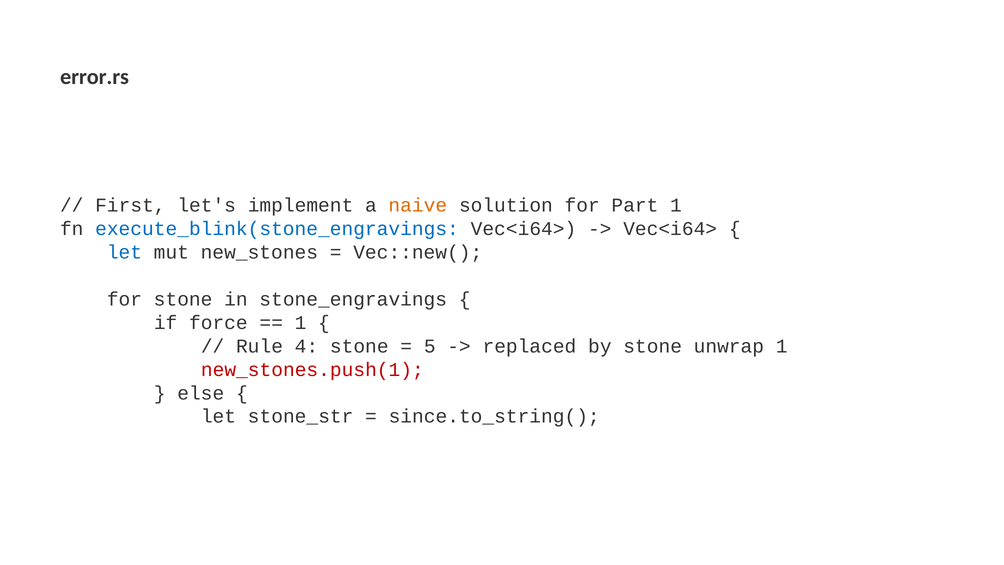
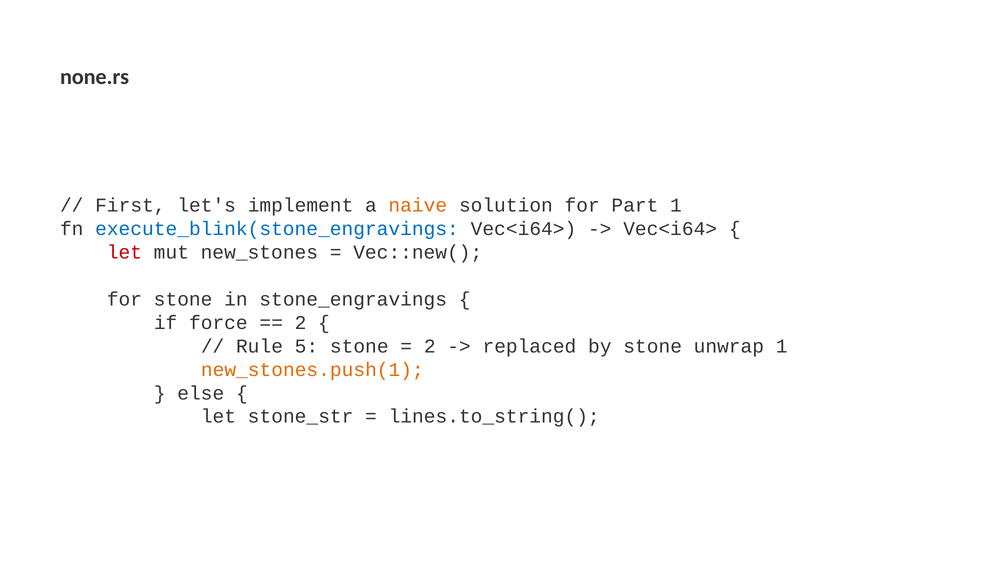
error.rs: error.rs -> none.rs
let at (124, 252) colour: blue -> red
1 at (301, 323): 1 -> 2
4: 4 -> 5
5 at (430, 346): 5 -> 2
new_stones.push(1 colour: red -> orange
since.to_string(: since.to_string( -> lines.to_string(
